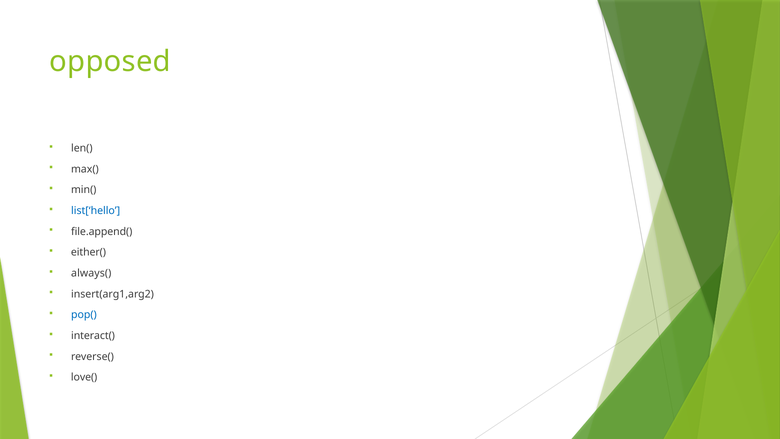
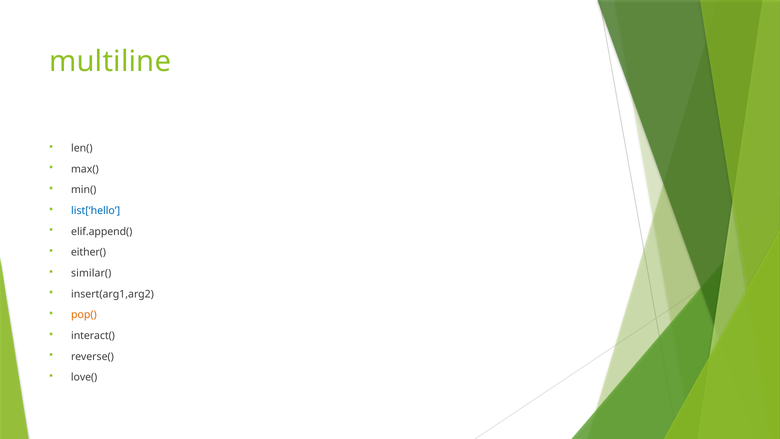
opposed: opposed -> multiline
file.append(: file.append( -> elif.append(
always(: always( -> similar(
pop( colour: blue -> orange
